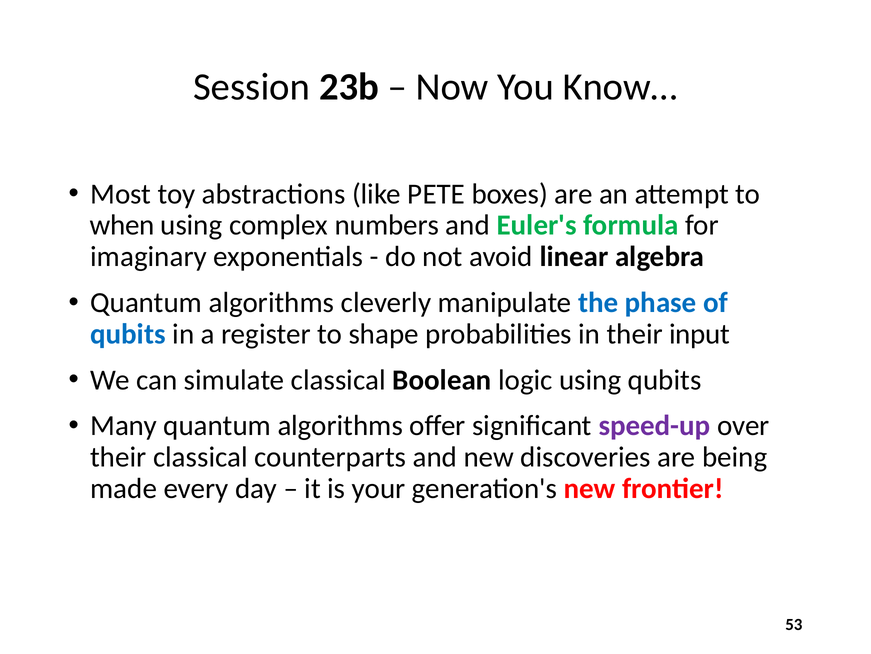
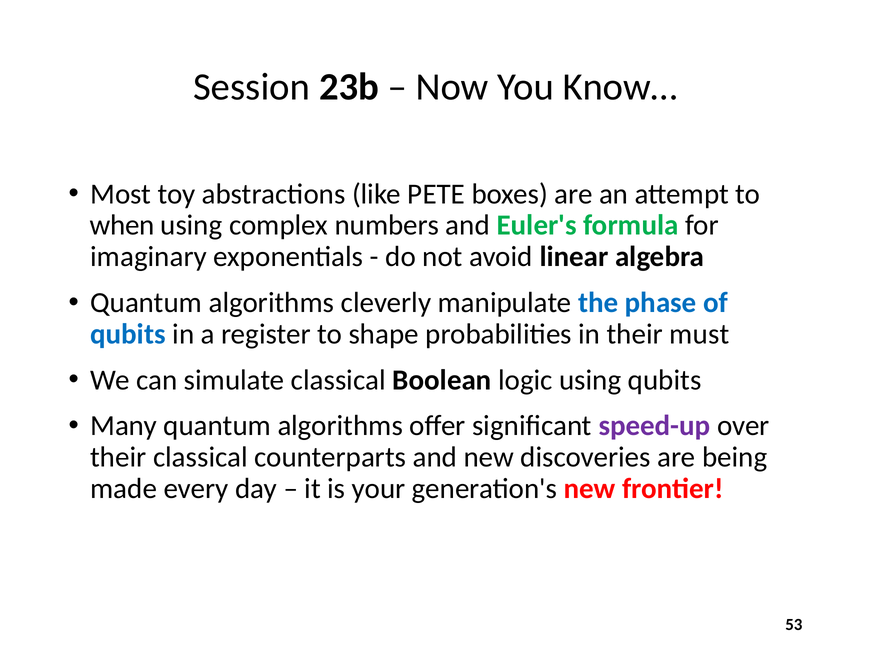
input: input -> must
